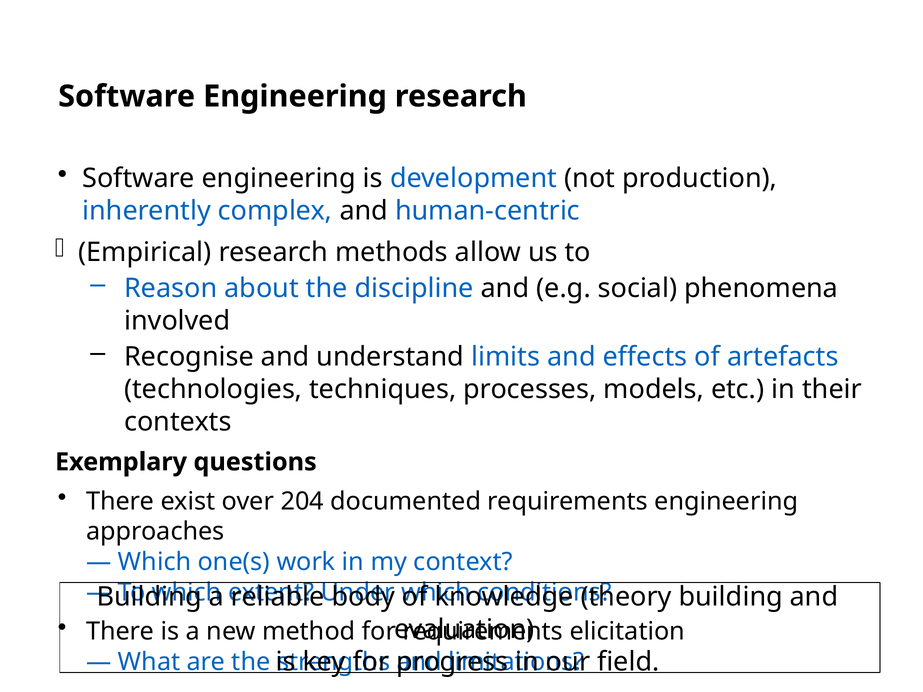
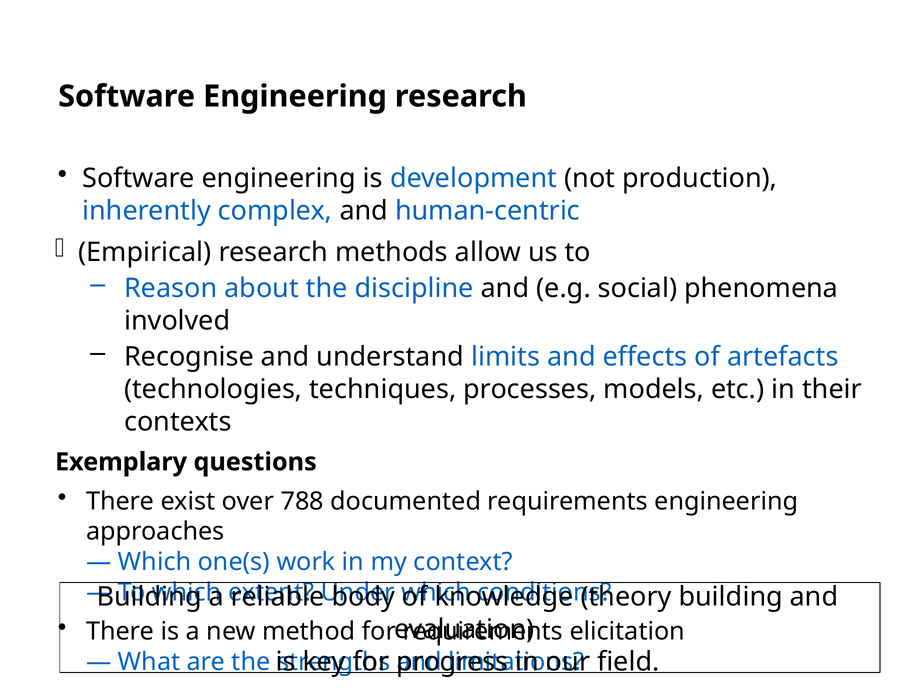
204: 204 -> 788
